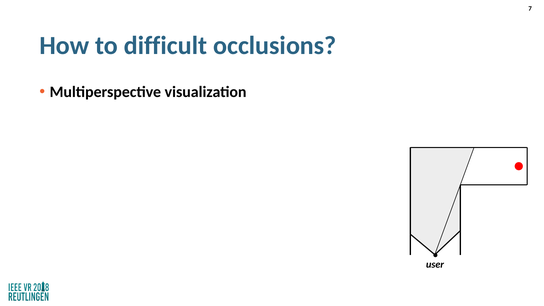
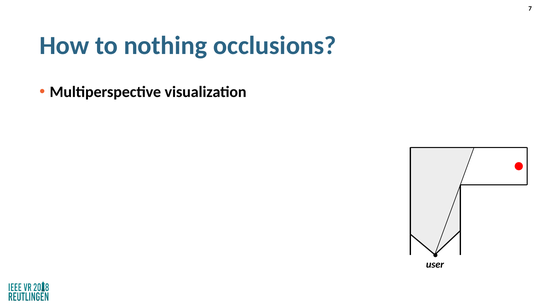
difficult: difficult -> nothing
